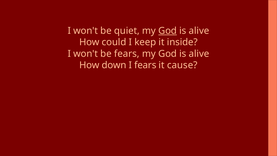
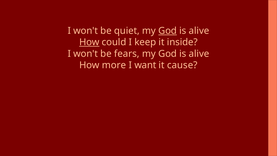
How at (89, 42) underline: none -> present
down: down -> more
I fears: fears -> want
